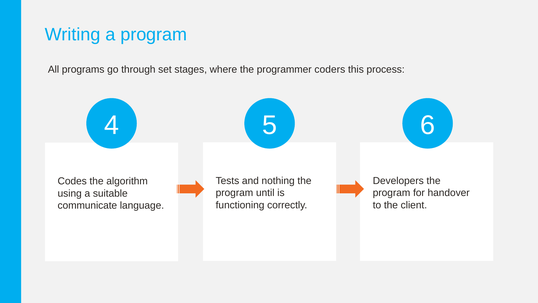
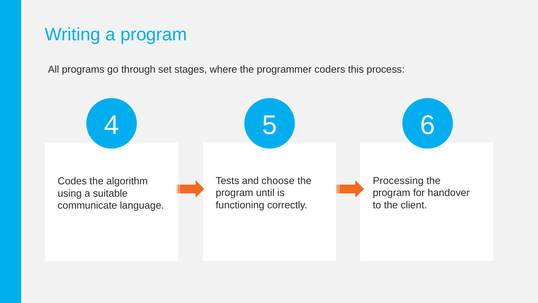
nothing: nothing -> choose
Developers: Developers -> Processing
